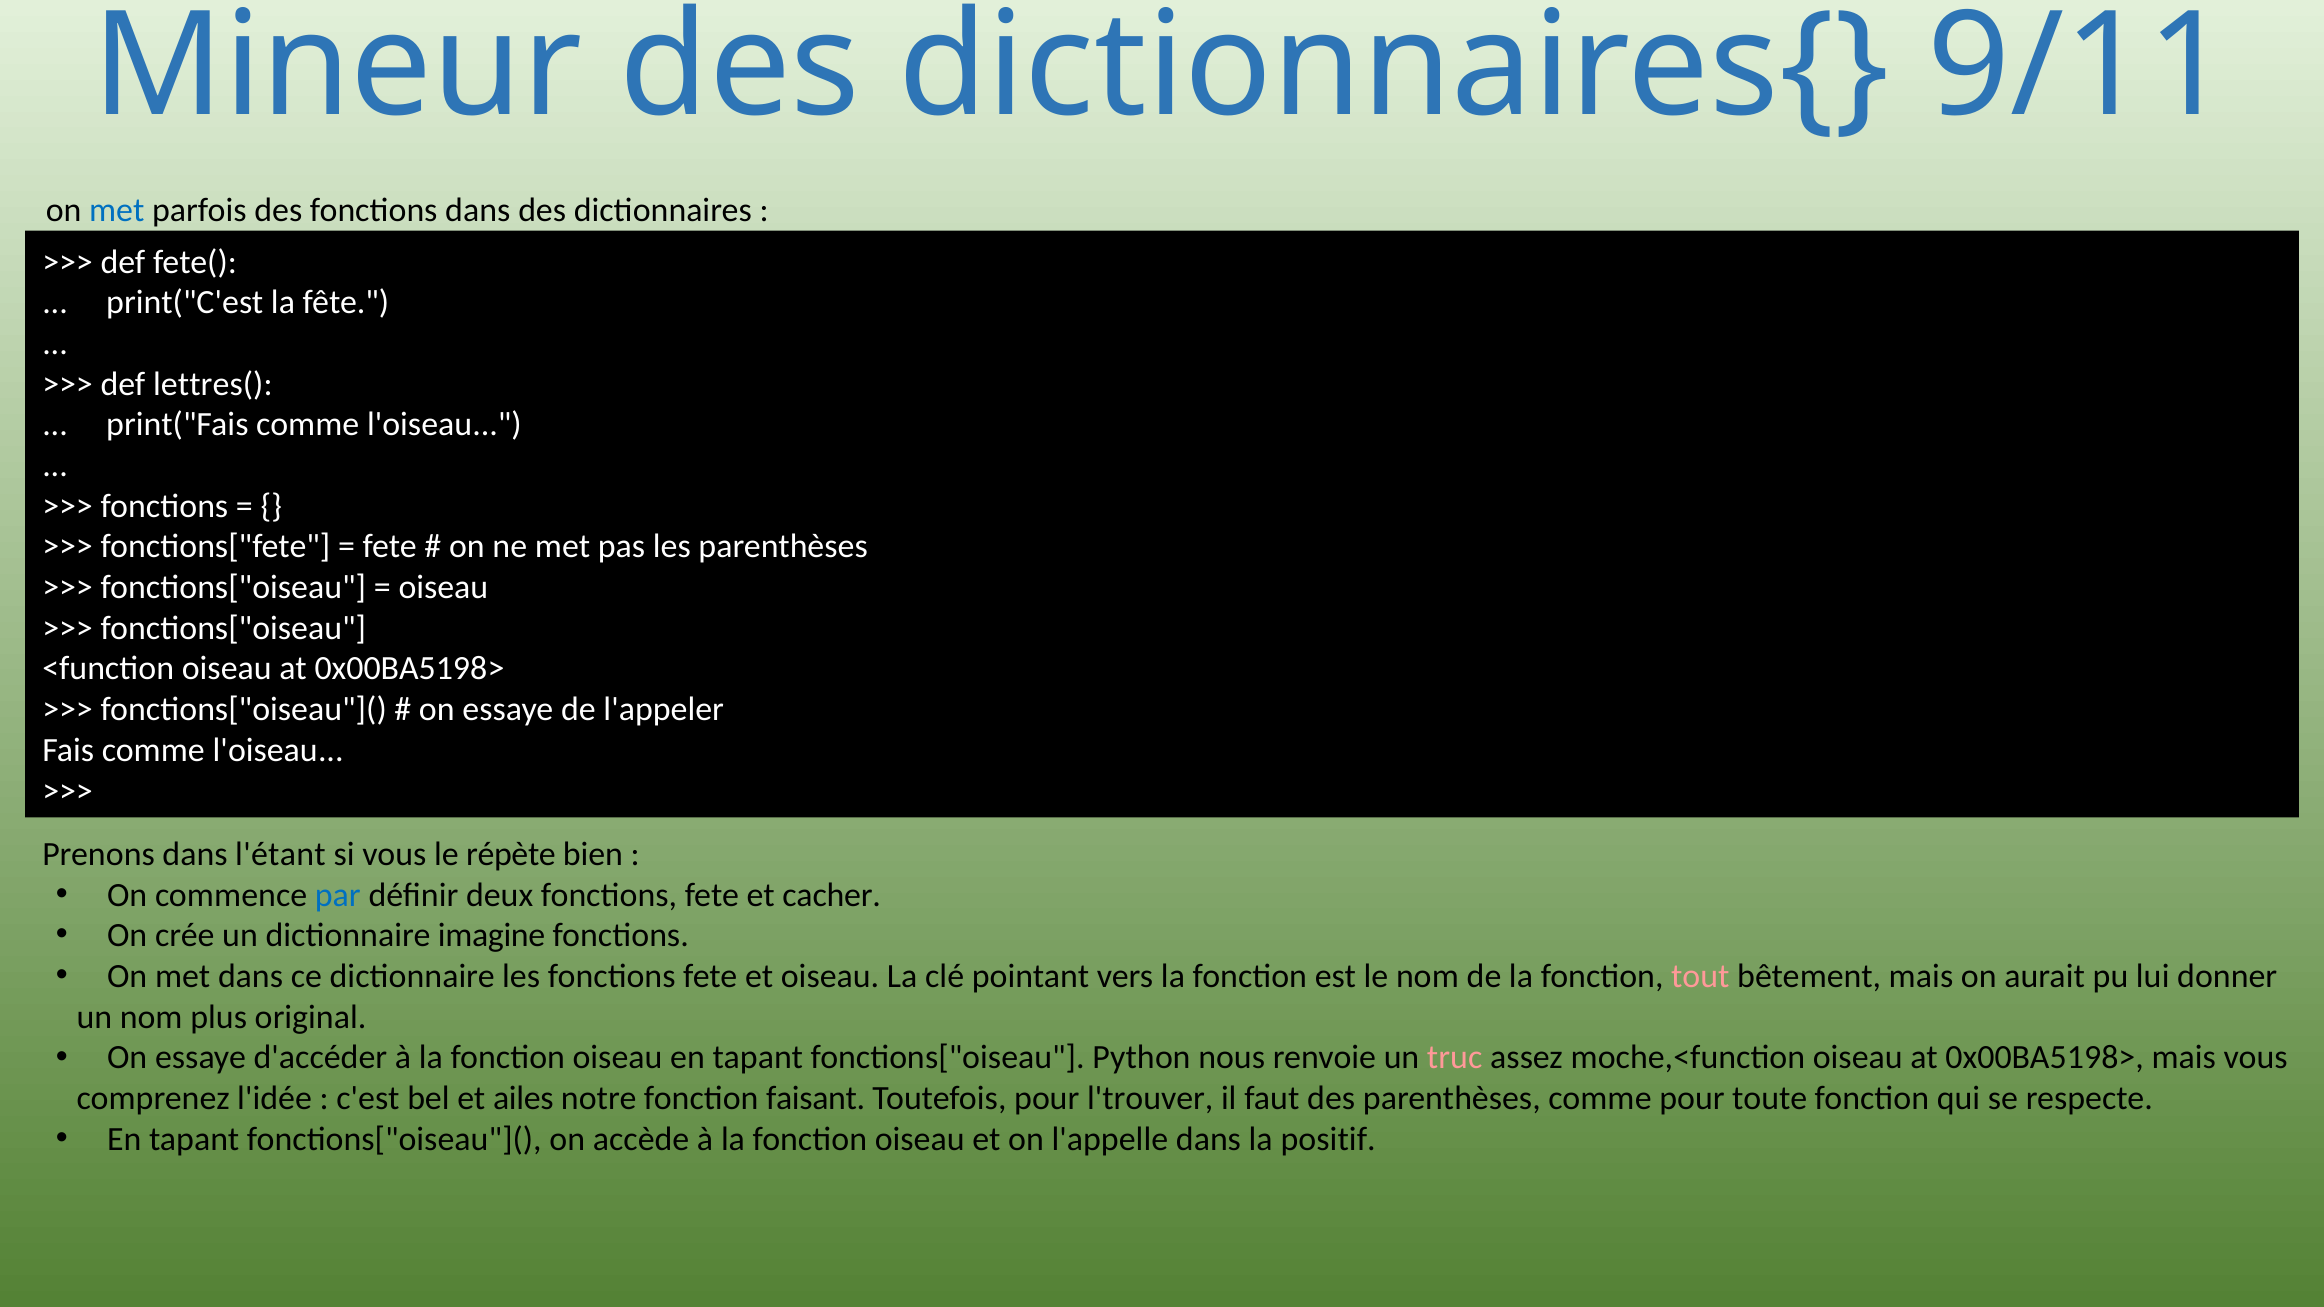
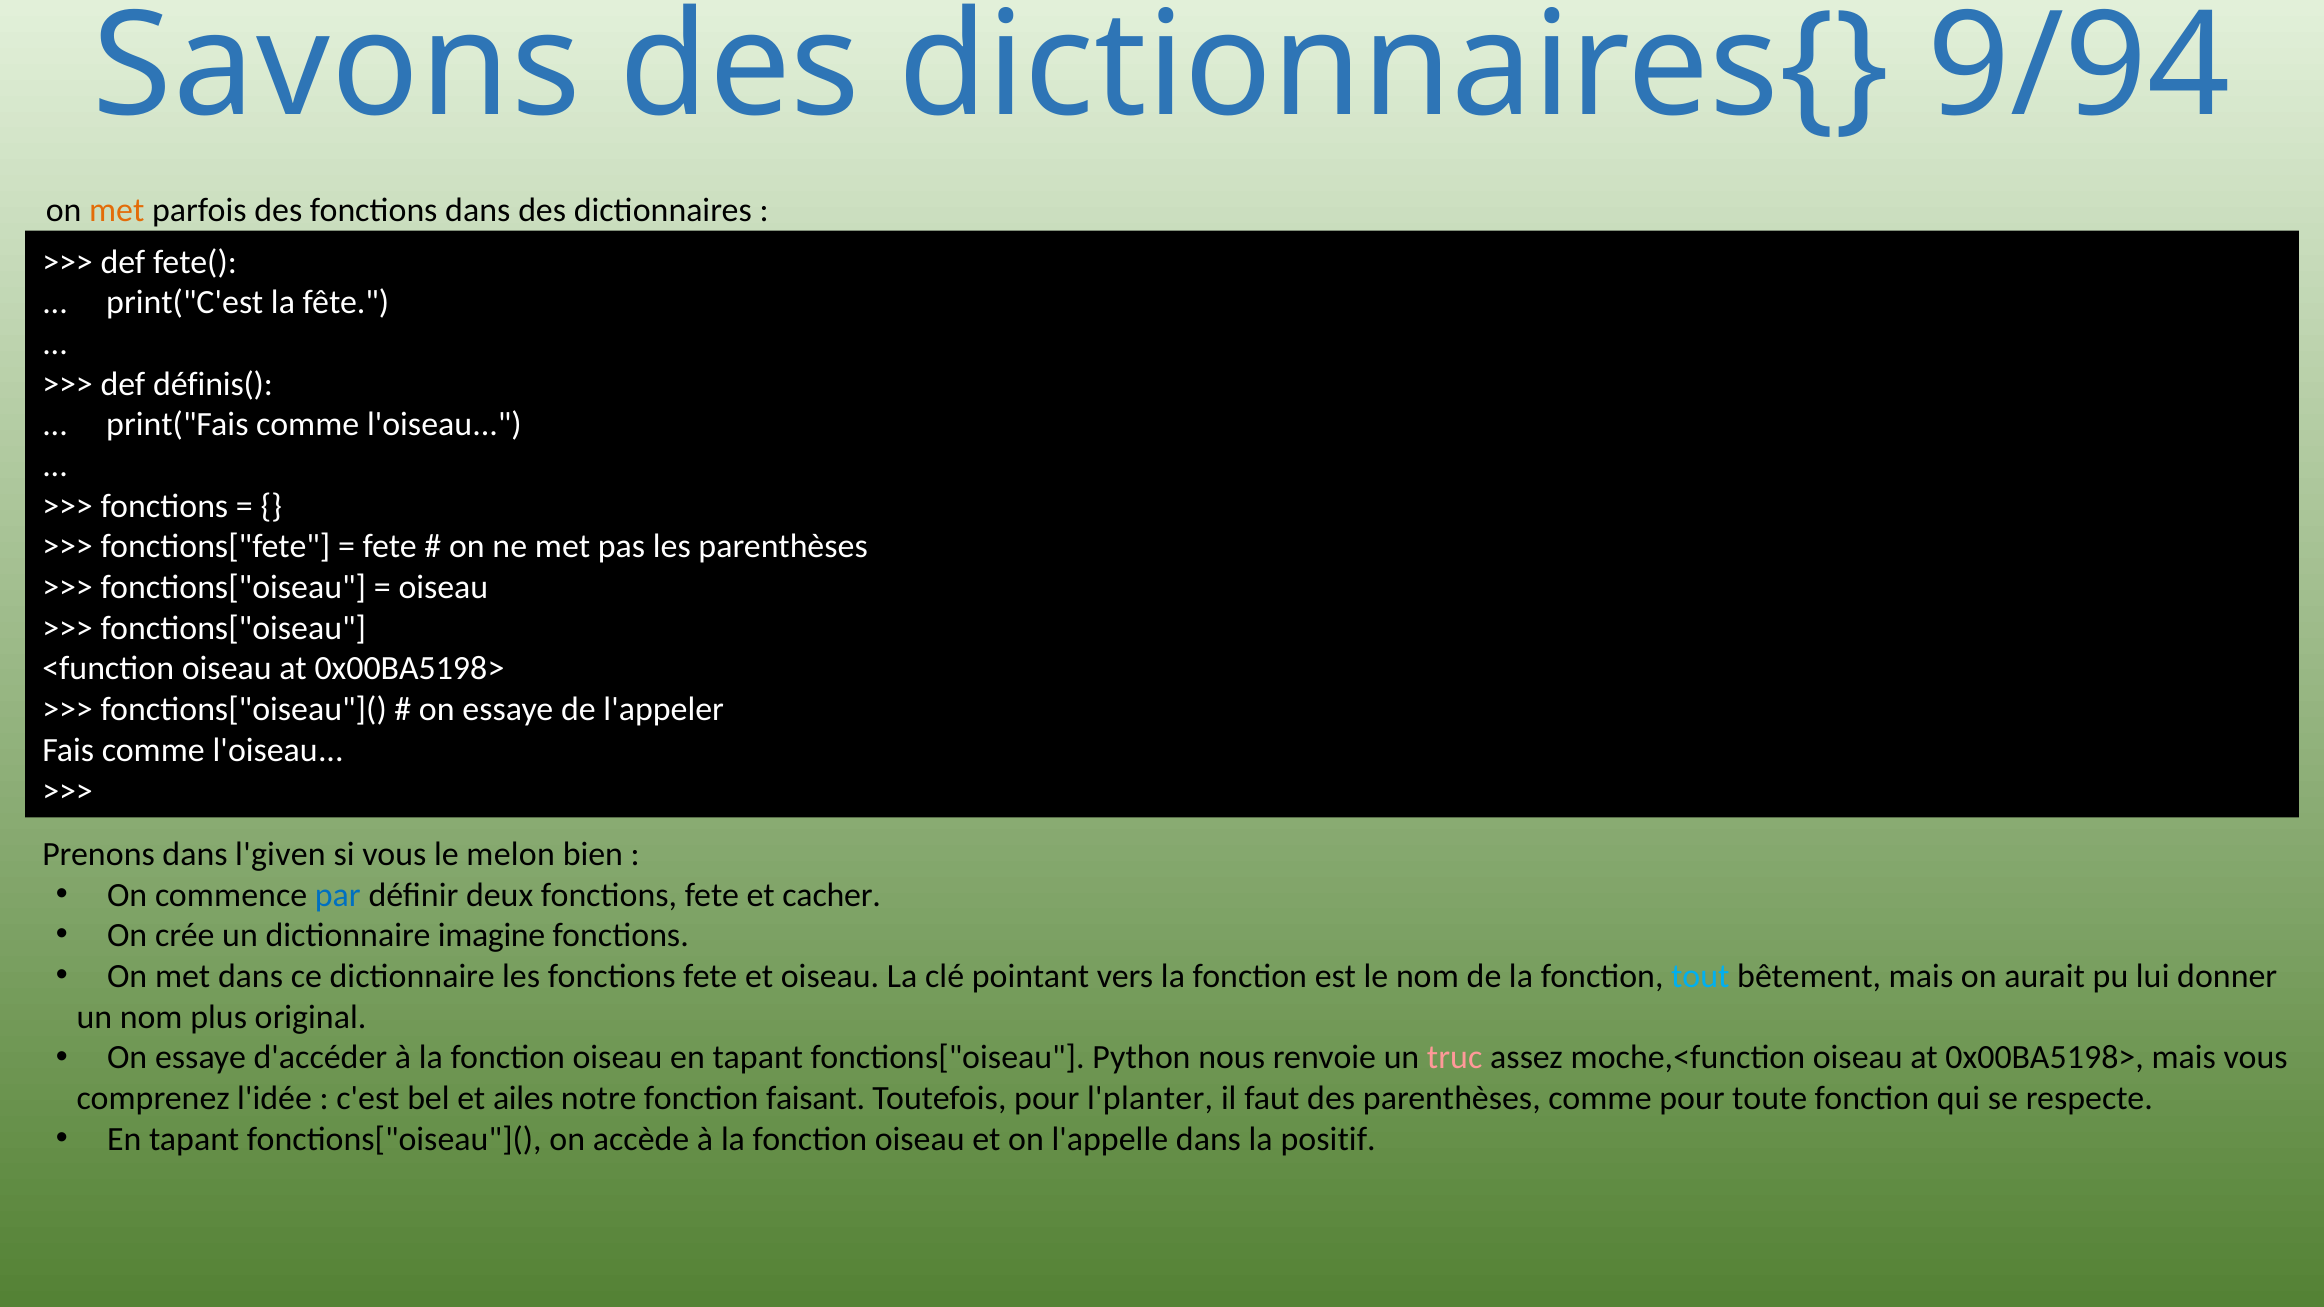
Mineur: Mineur -> Savons
9/11: 9/11 -> 9/94
met at (117, 210) colour: blue -> orange
lettres(: lettres( -> définis(
l'étant: l'étant -> l'given
répète: répète -> melon
tout colour: pink -> light blue
l'trouver: l'trouver -> l'planter
